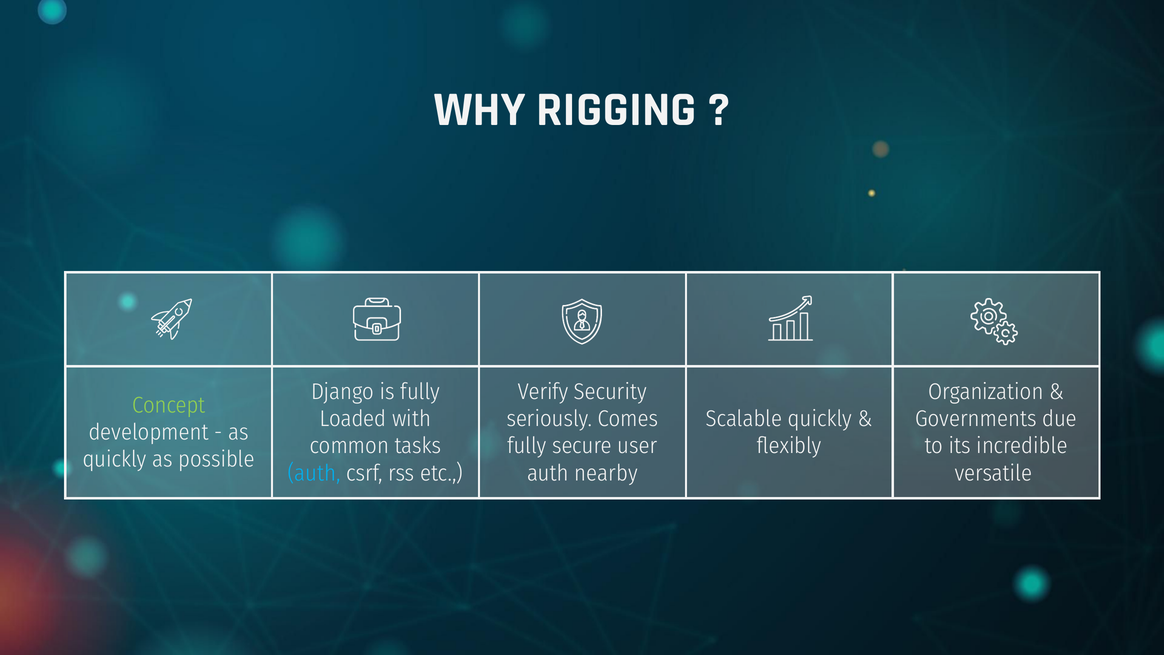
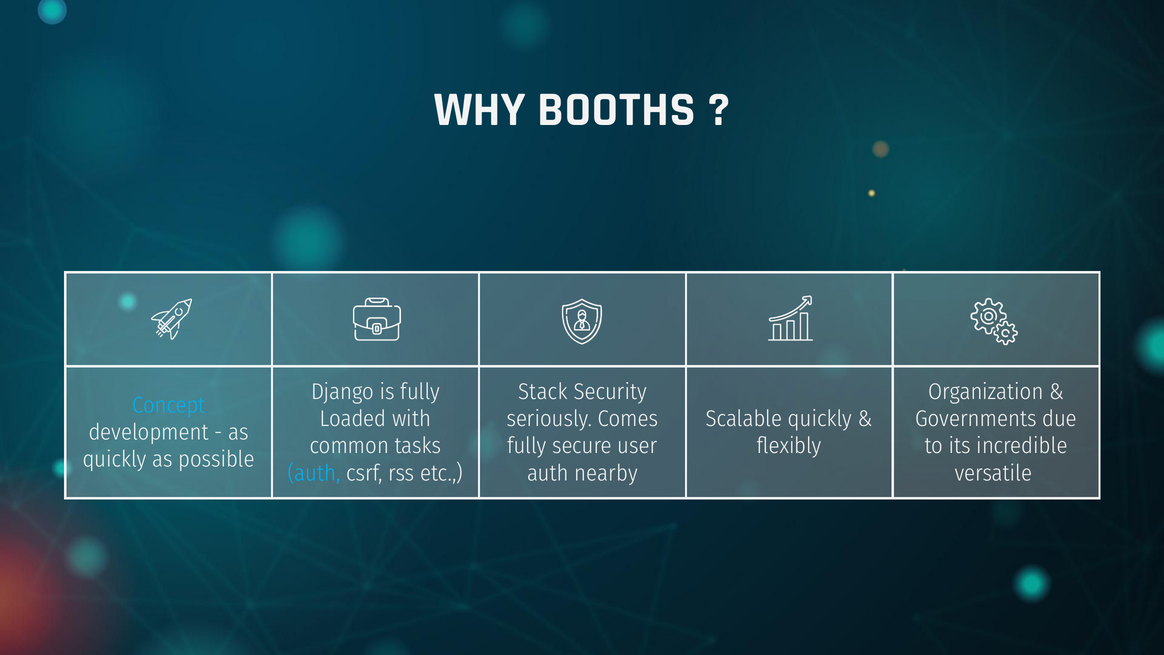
RIGGING: RIGGING -> BOOTHS
Verify: Verify -> Stack
Concept colour: light green -> light blue
